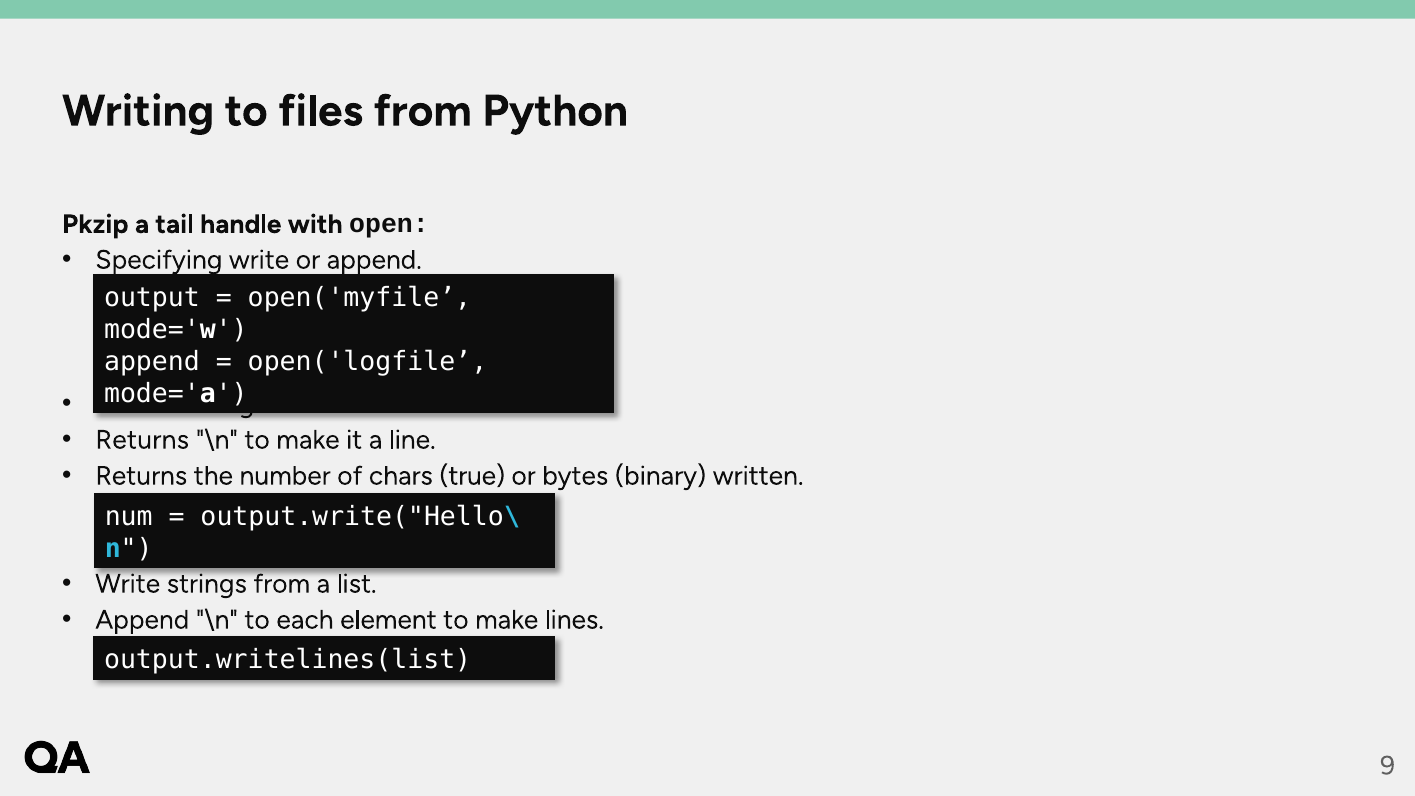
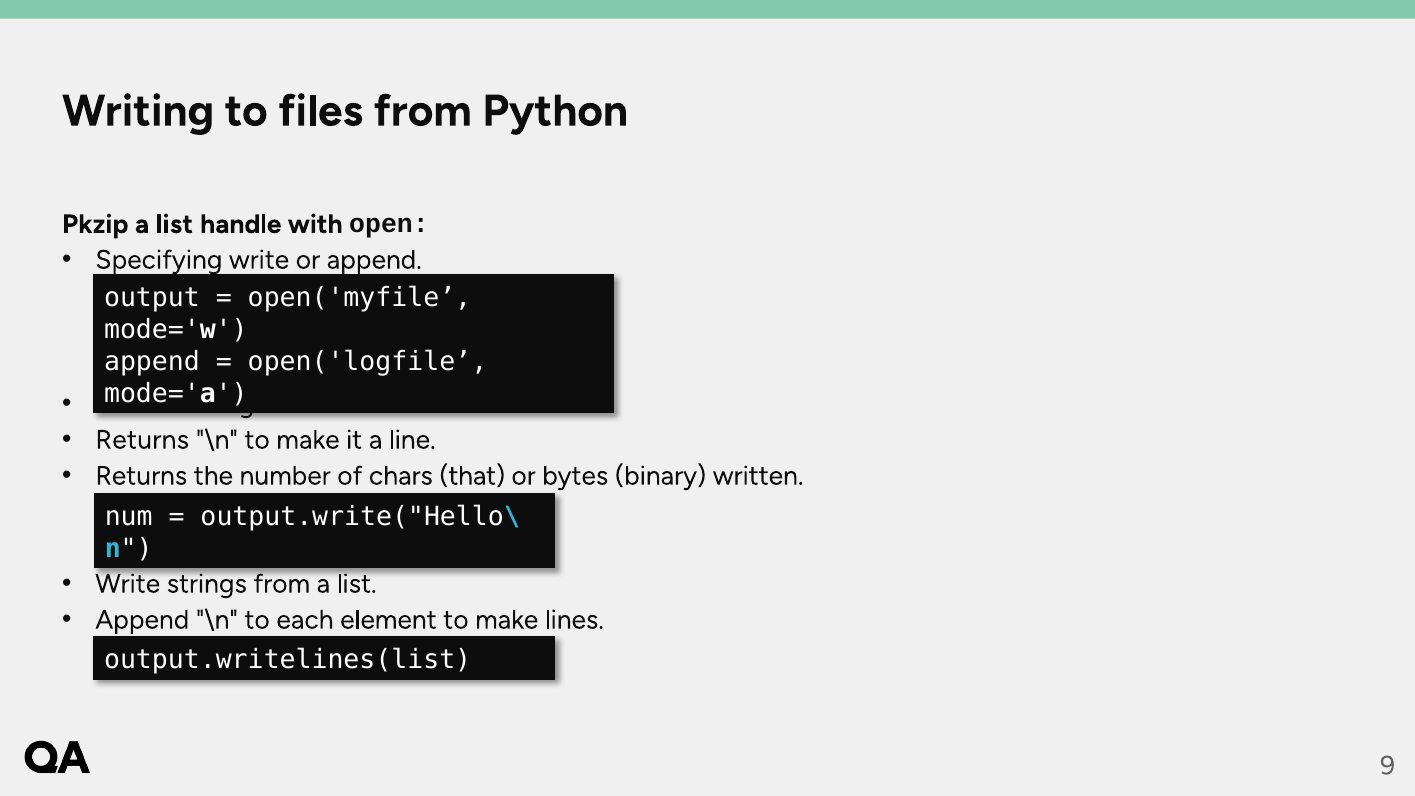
tail at (175, 224): tail -> list
true: true -> that
